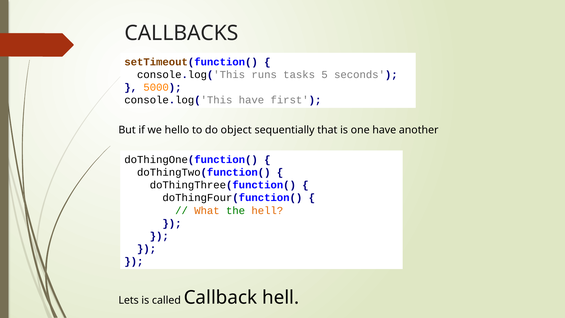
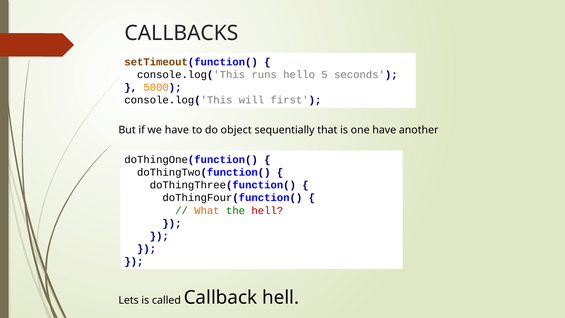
tasks: tasks -> hello
console.log('This have: have -> will
we hello: hello -> have
hell at (267, 210) colour: orange -> red
